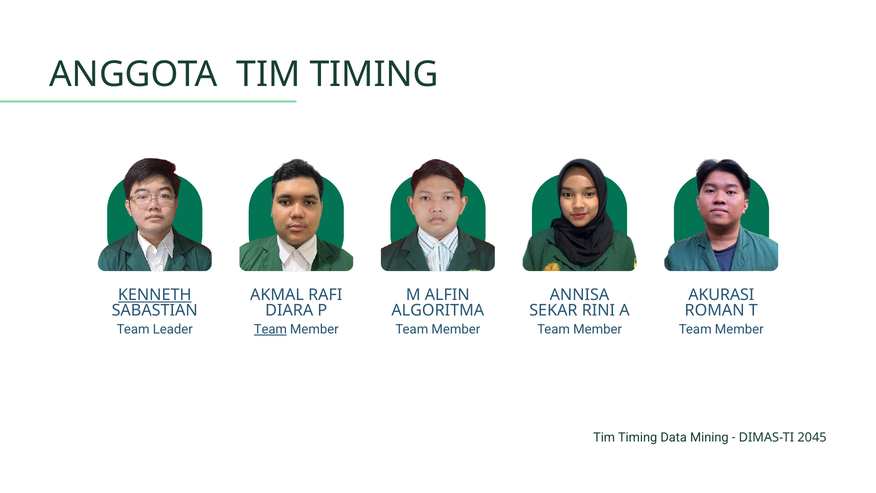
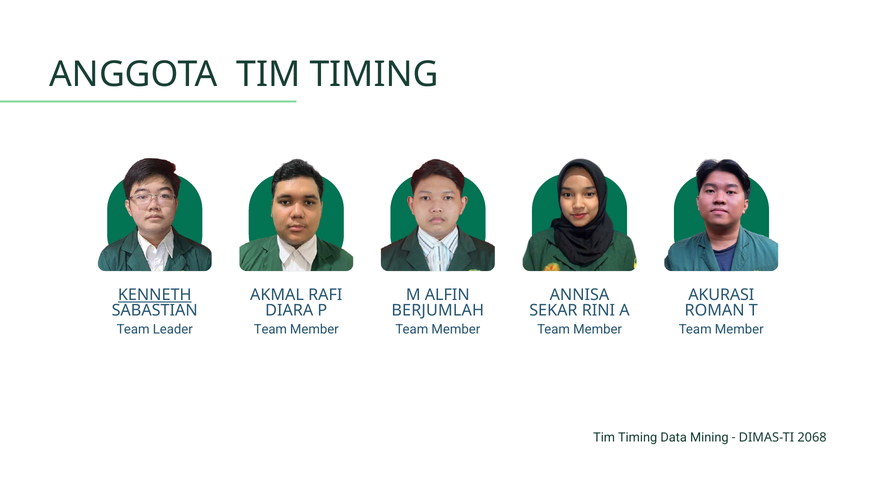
ALGORITMA: ALGORITMA -> BERJUMLAH
Team at (270, 329) underline: present -> none
2045: 2045 -> 2068
